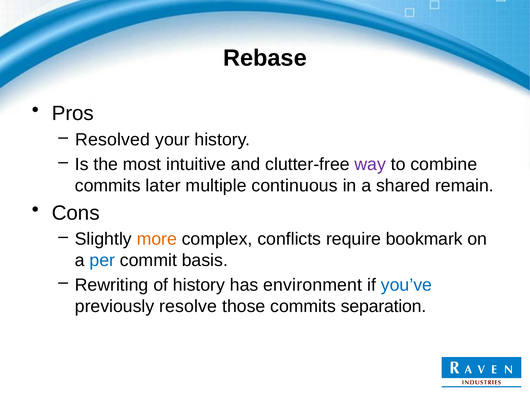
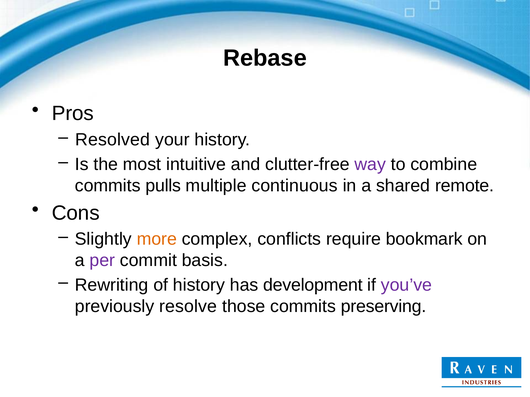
later: later -> pulls
remain: remain -> remote
per colour: blue -> purple
environment: environment -> development
you’ve colour: blue -> purple
separation: separation -> preserving
